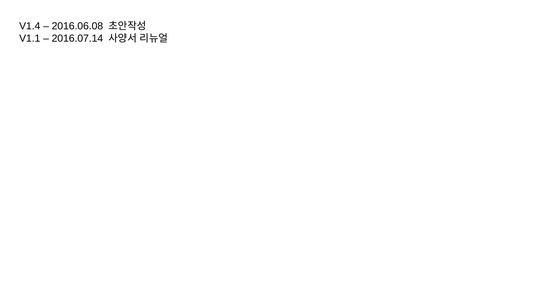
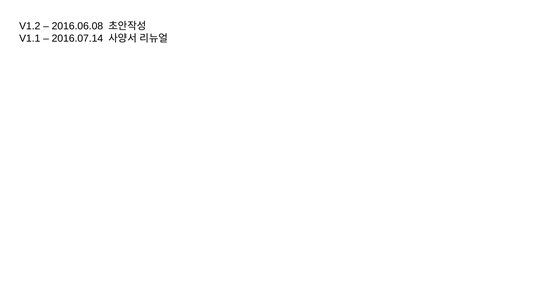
V1.4: V1.4 -> V1.2
